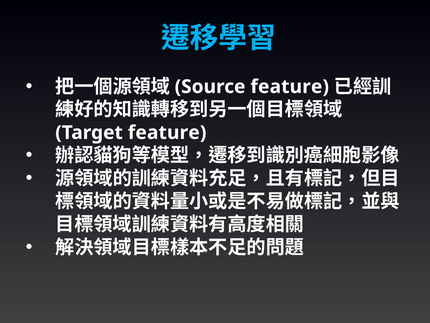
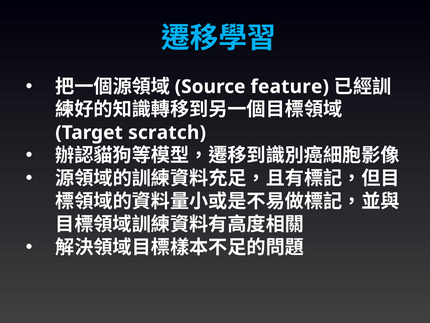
feature at (167, 132): feature -> scratch
